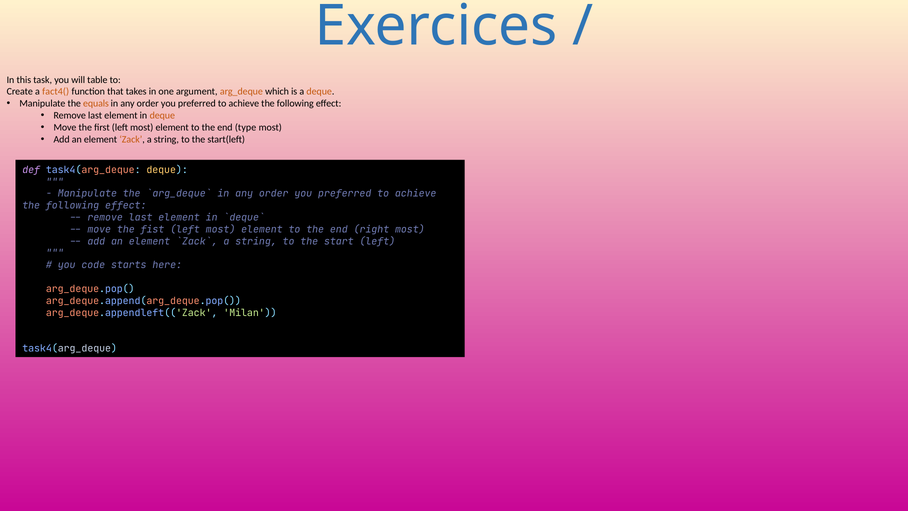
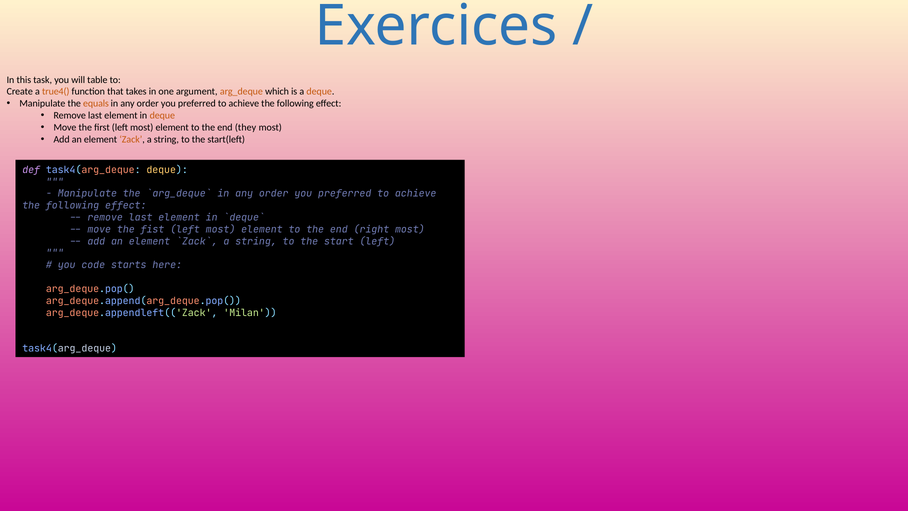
fact4(: fact4( -> true4(
type: type -> they
